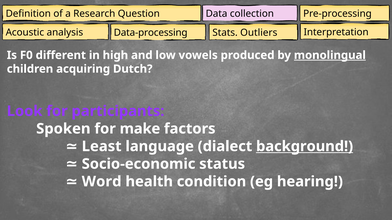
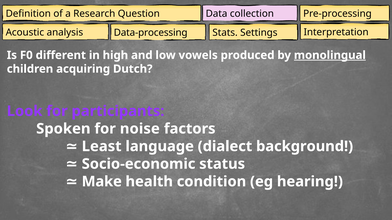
Outliers: Outliers -> Settings
make: make -> noise
background underline: present -> none
Word: Word -> Make
